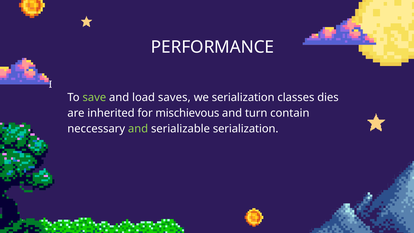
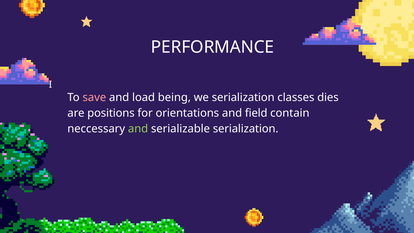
save colour: light green -> pink
saves: saves -> being
inherited: inherited -> positions
mischievous: mischievous -> orientations
turn: turn -> field
